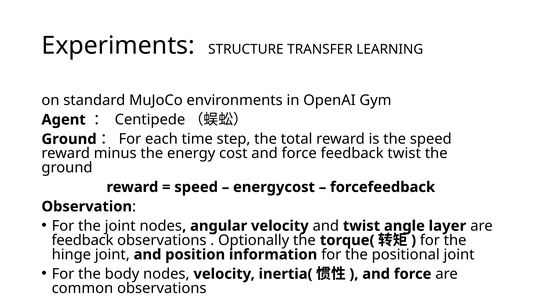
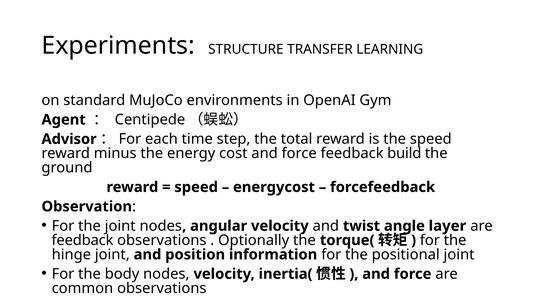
Ground at (69, 139): Ground -> Advisor
feedback twist: twist -> build
